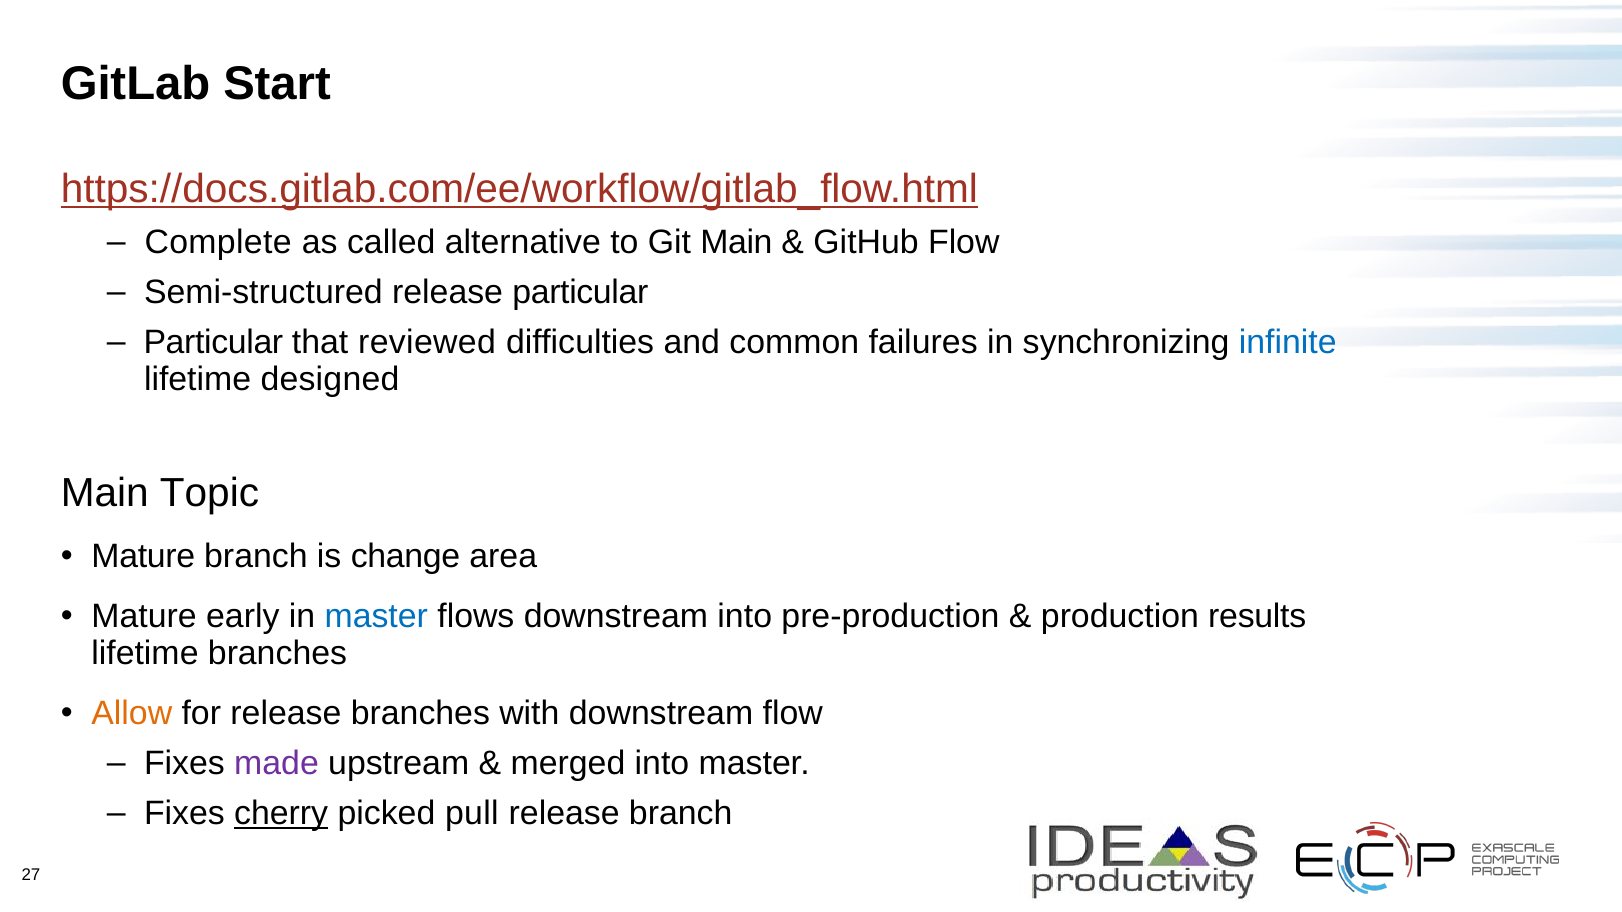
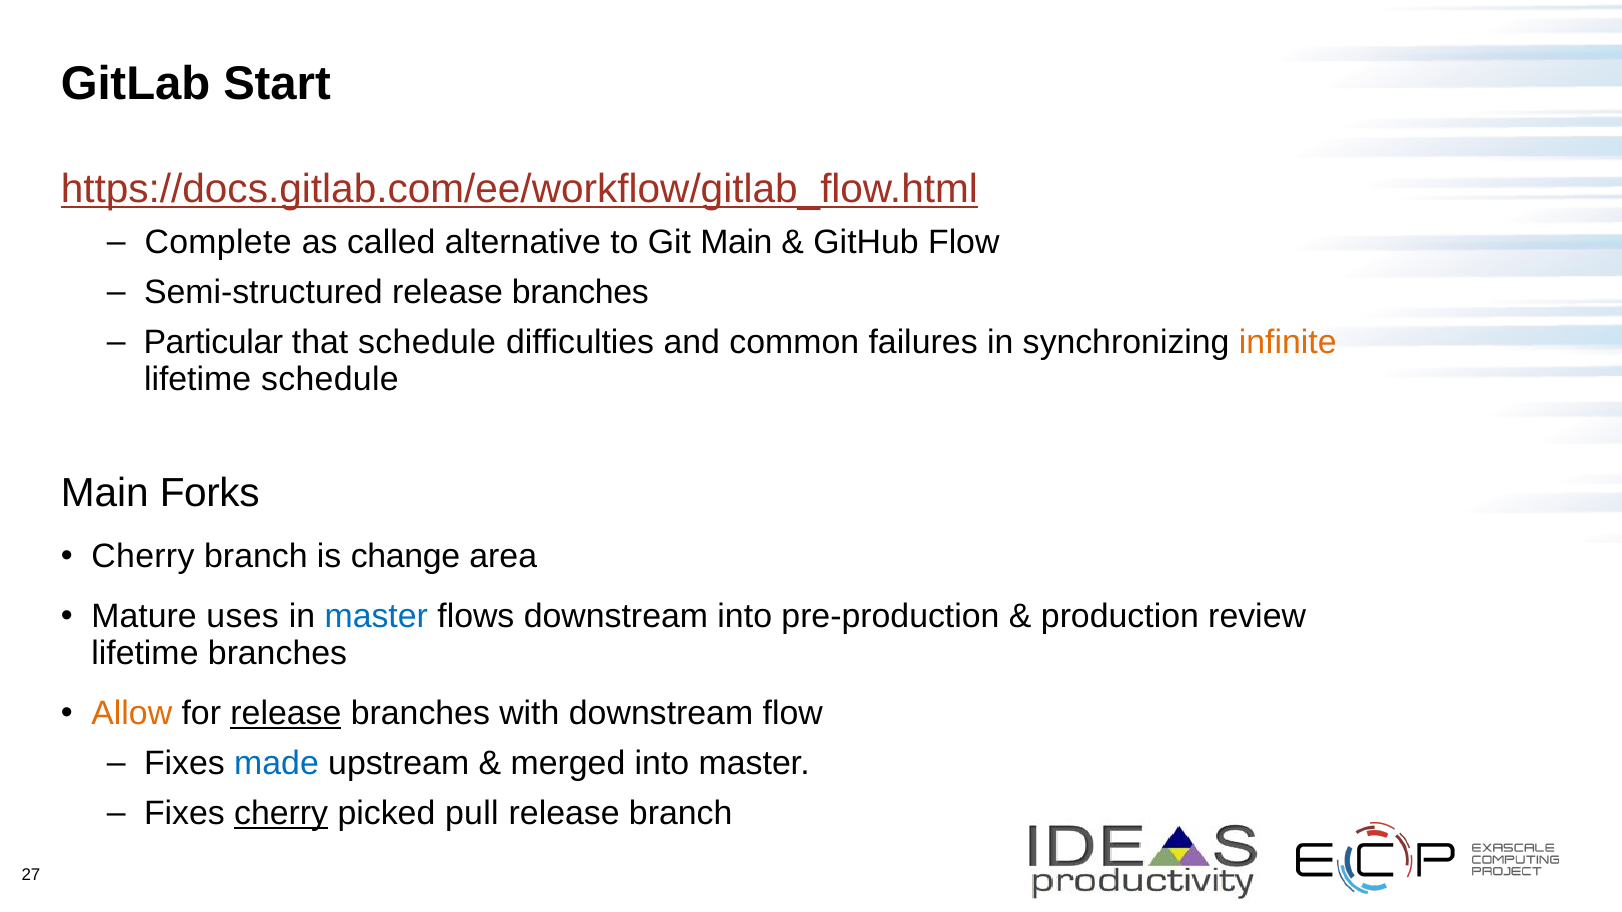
Semi-structured release particular: particular -> branches
that reviewed: reviewed -> schedule
infinite colour: blue -> orange
lifetime designed: designed -> schedule
Topic: Topic -> Forks
Mature at (143, 557): Mature -> Cherry
early: early -> uses
results: results -> review
release at (286, 714) underline: none -> present
made colour: purple -> blue
